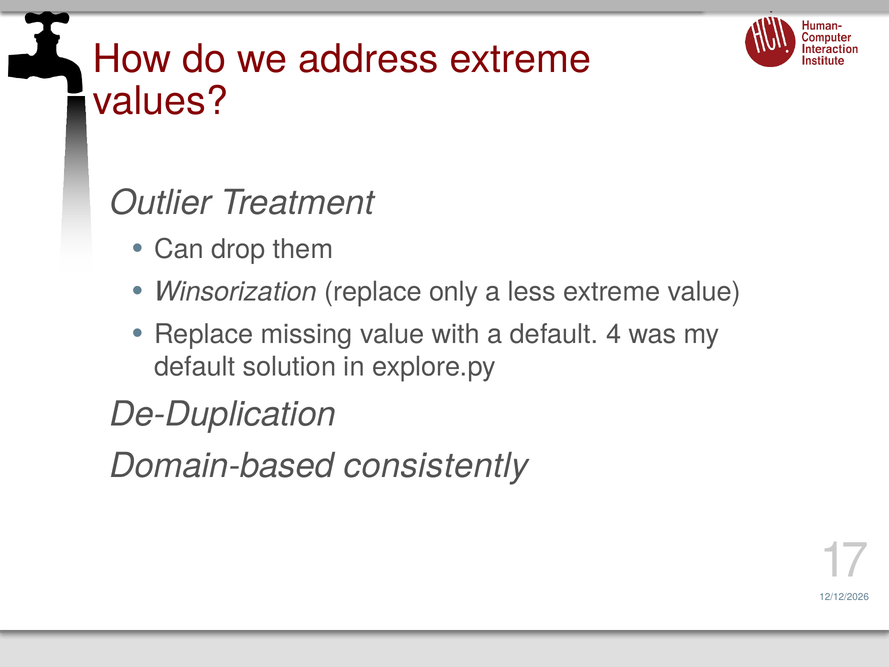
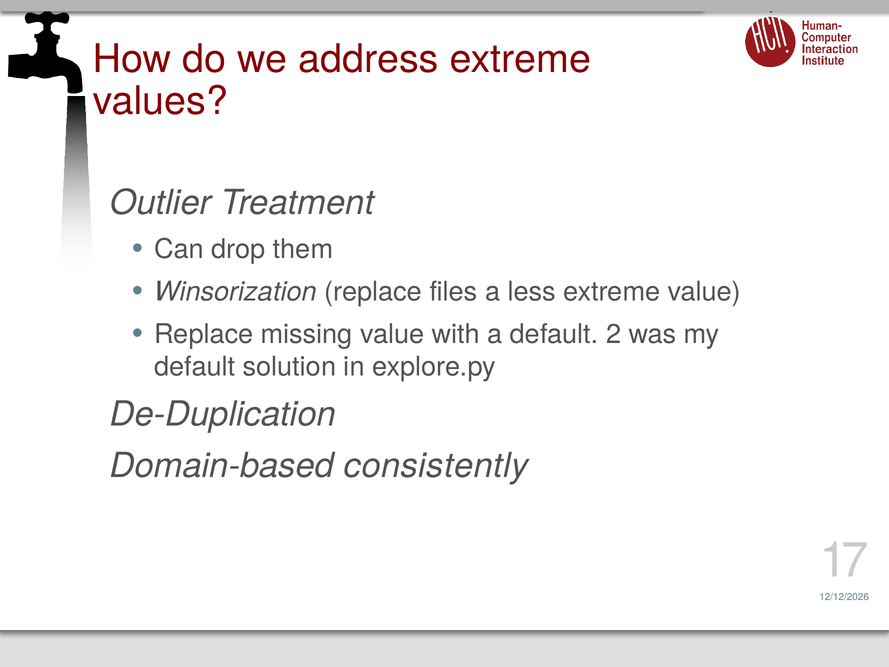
only: only -> files
4: 4 -> 2
